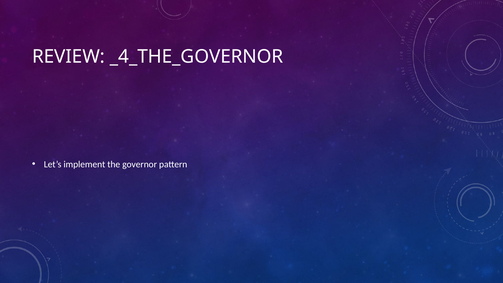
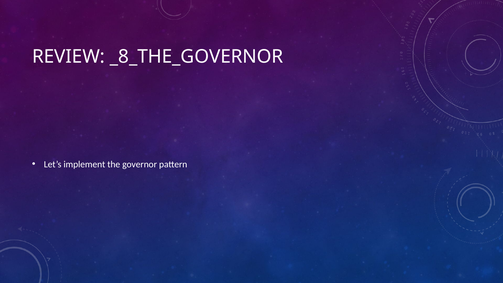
_4_THE_GOVERNOR: _4_THE_GOVERNOR -> _8_THE_GOVERNOR
